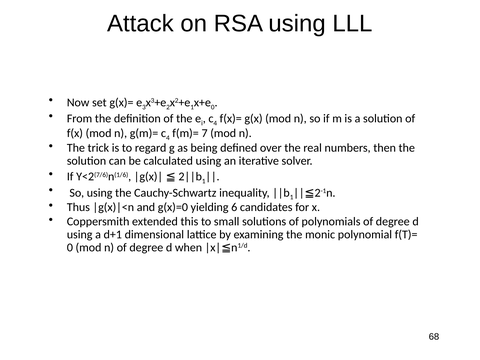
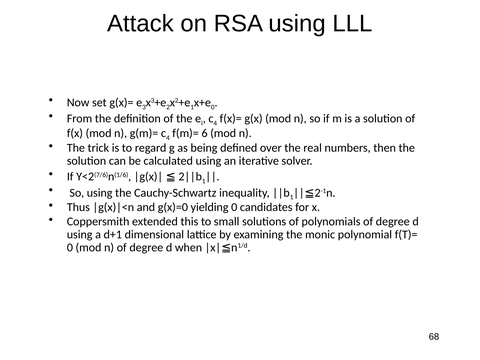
7: 7 -> 6
yielding 6: 6 -> 0
